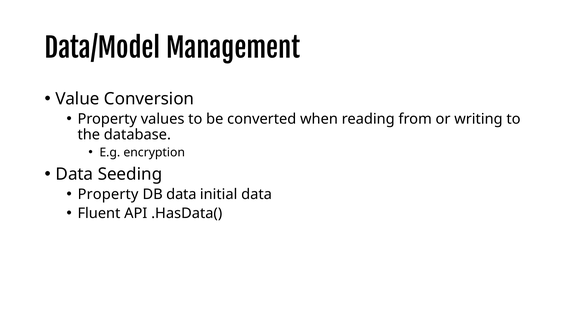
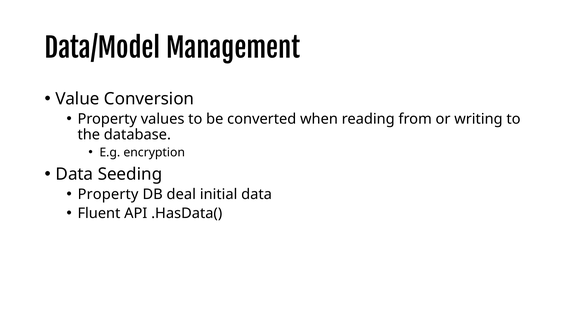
DB data: data -> deal
